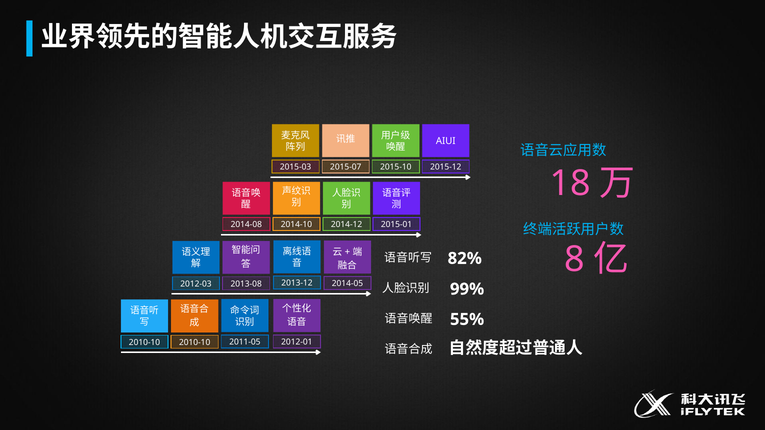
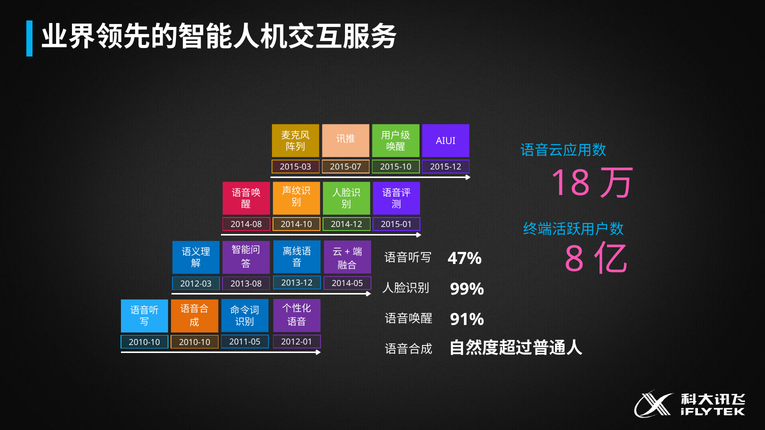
82%: 82% -> 47%
55%: 55% -> 91%
